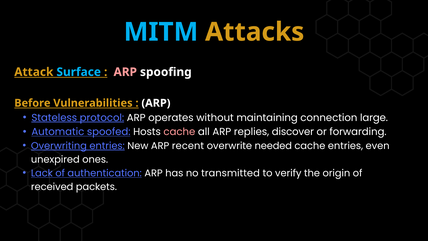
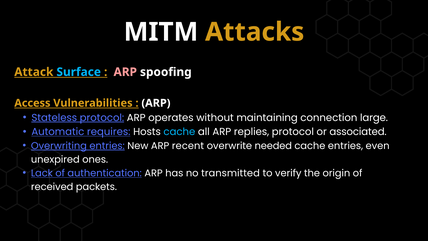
MITM colour: light blue -> white
Before: Before -> Access
spoofed: spoofed -> requires
cache at (179, 132) colour: pink -> light blue
replies discover: discover -> protocol
forwarding: forwarding -> associated
